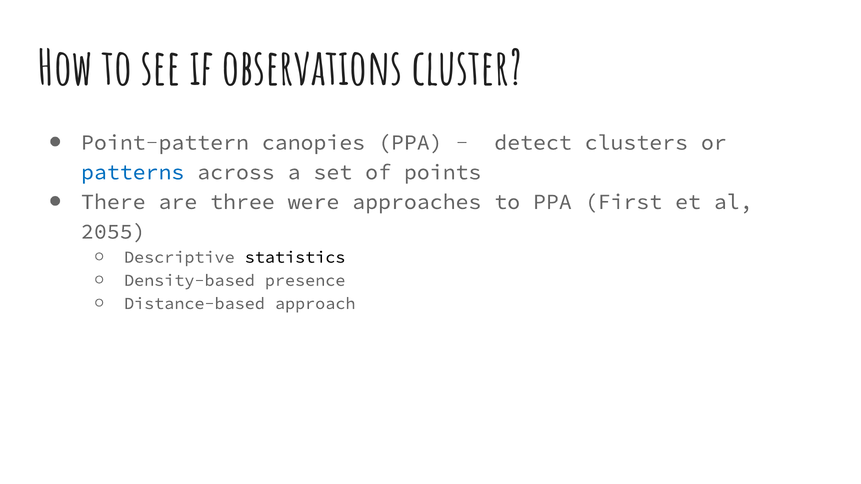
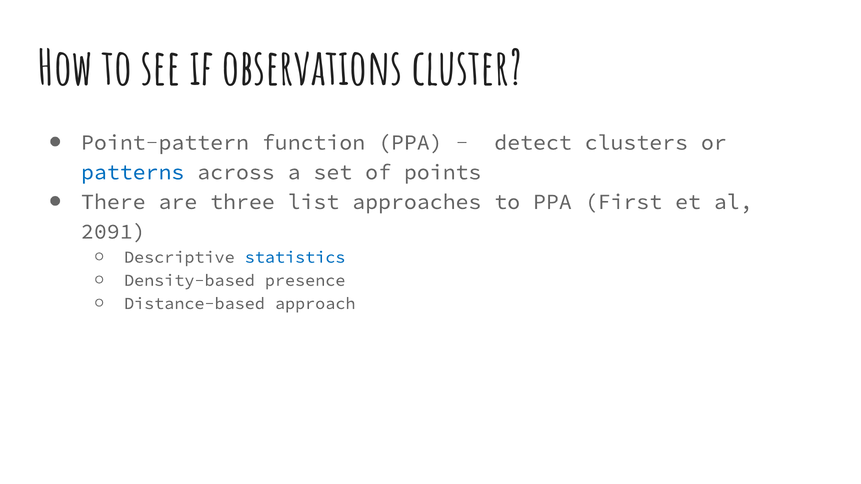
canopies: canopies -> function
were: were -> list
2055: 2055 -> 2091
statistics colour: black -> blue
